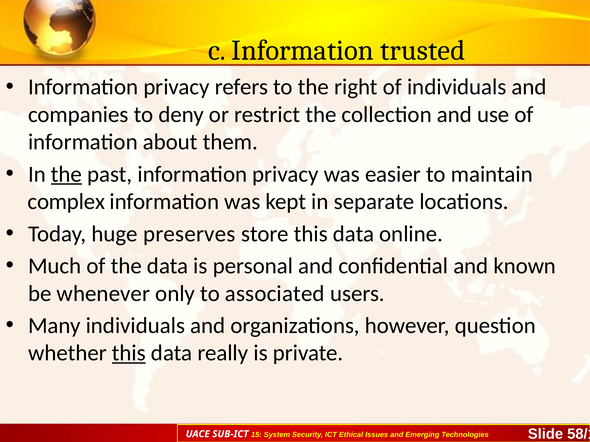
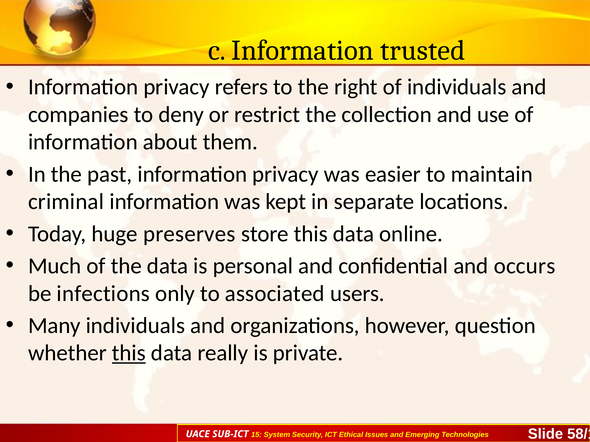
the at (66, 174) underline: present -> none
complex: complex -> criminal
known: known -> occurs
whenever: whenever -> infections
